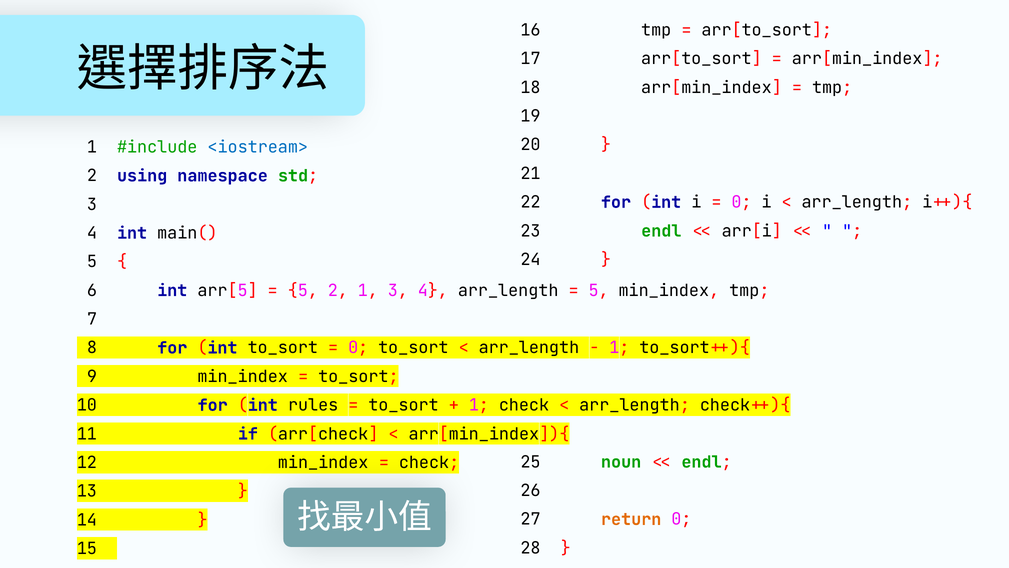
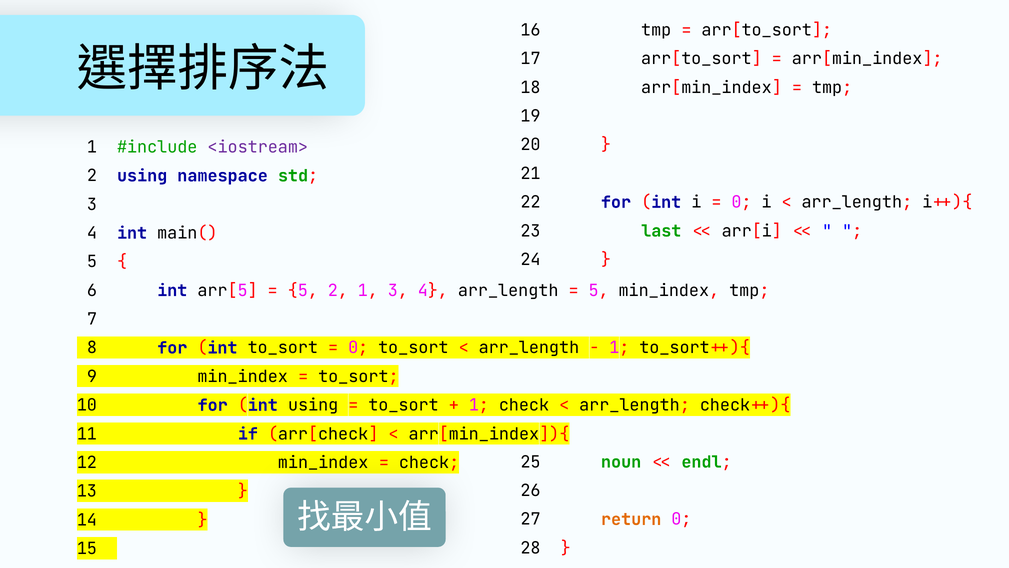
<iostream> colour: blue -> purple
23 endl: endl -> last
int rules: rules -> using
